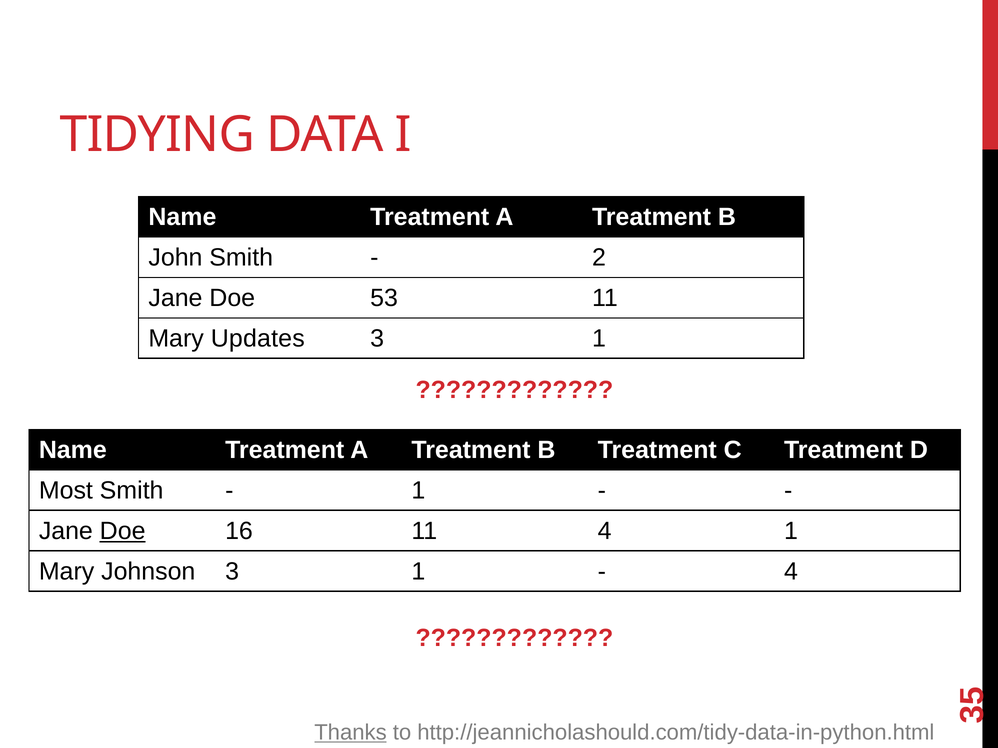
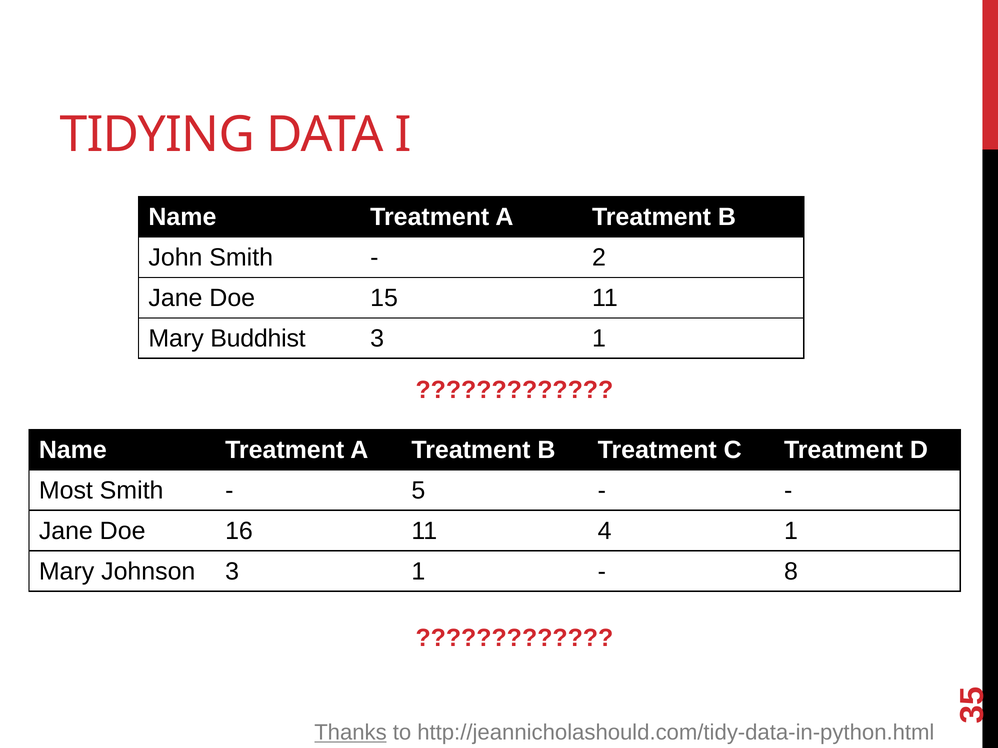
53: 53 -> 15
Updates: Updates -> Buddhist
1 at (418, 491): 1 -> 5
Doe at (123, 531) underline: present -> none
4 at (791, 572): 4 -> 8
